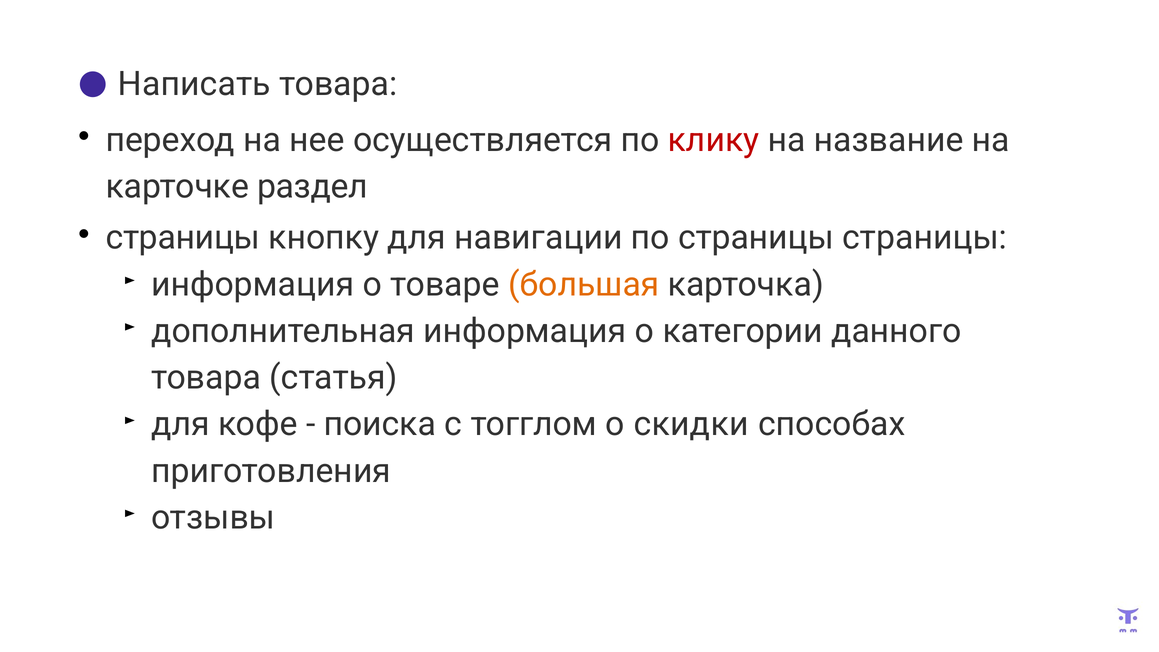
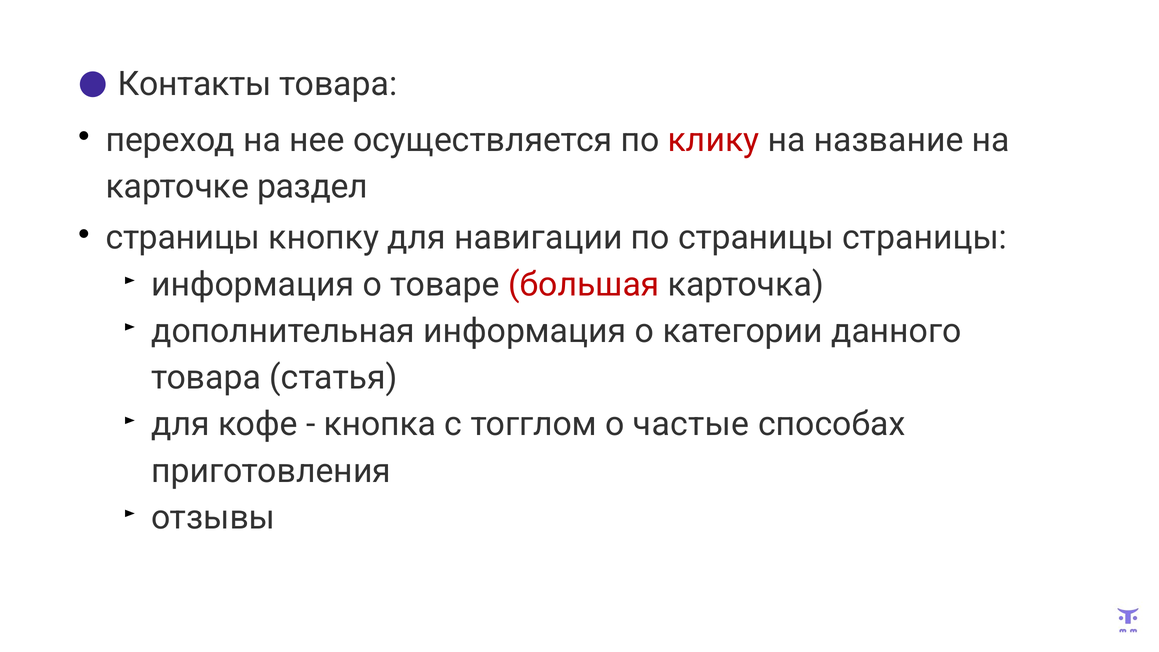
Написать: Написать -> Контакты
большая colour: orange -> red
поиска: поиска -> кнопка
скидки: скидки -> частые
